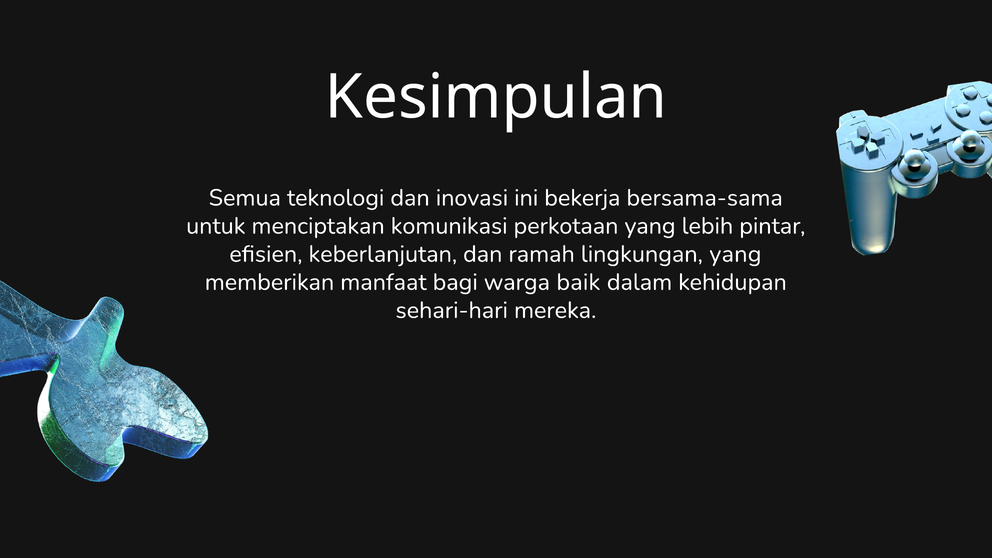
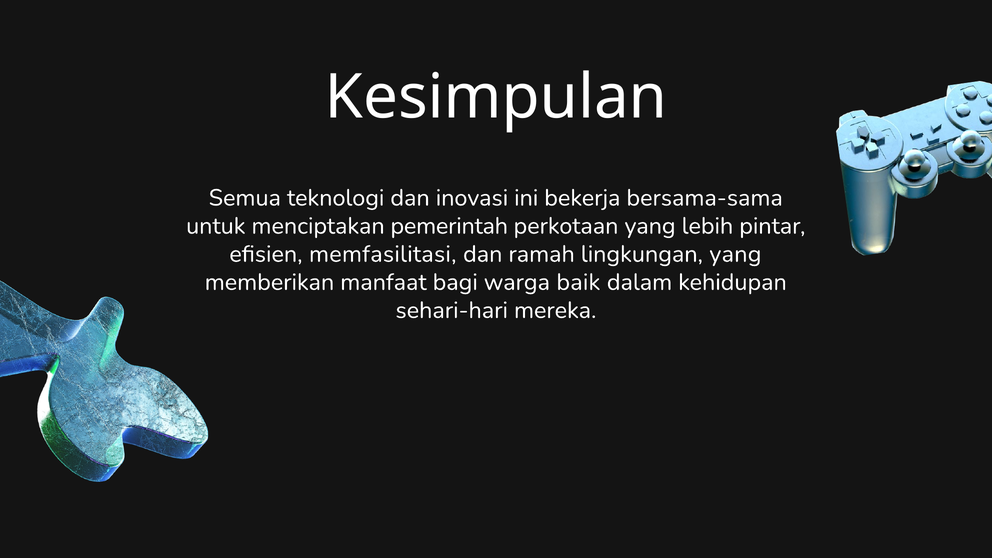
komunikasi: komunikasi -> pemerintah
keberlanjutan: keberlanjutan -> memfasilitasi
